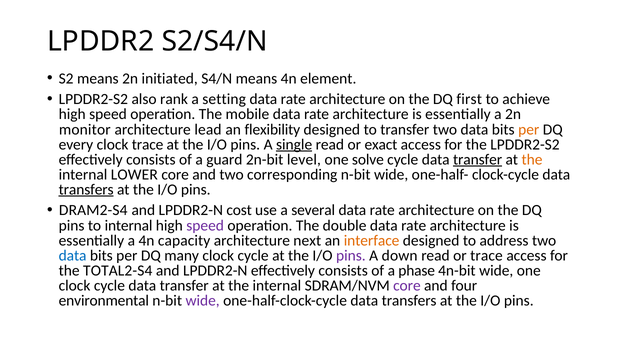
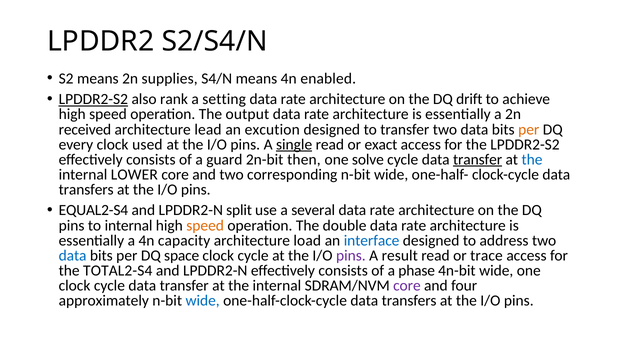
initiated: initiated -> supplies
element: element -> enabled
LPDDR2-S2 at (93, 99) underline: none -> present
first: first -> drift
mobile: mobile -> output
monitor: monitor -> received
flexibility: flexibility -> excution
clock trace: trace -> used
level: level -> then
the at (532, 159) colour: orange -> blue
transfers at (86, 189) underline: present -> none
DRAM2-S4: DRAM2-S4 -> EQUAL2-S4
cost: cost -> split
speed at (205, 225) colour: purple -> orange
next: next -> load
interface colour: orange -> blue
many: many -> space
down: down -> result
environmental: environmental -> approximately
wide at (203, 300) colour: purple -> blue
